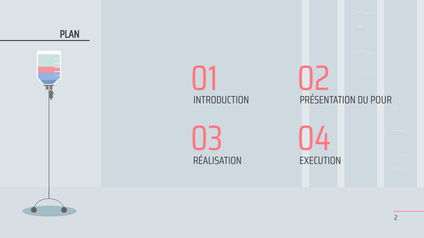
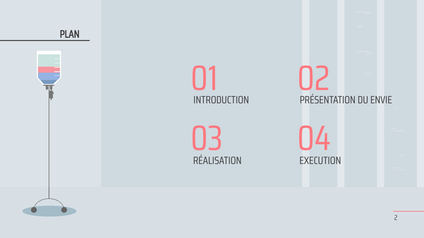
POUR: POUR -> ENVIE
